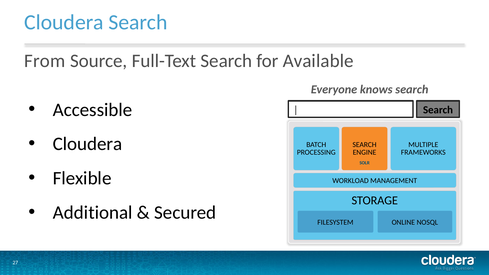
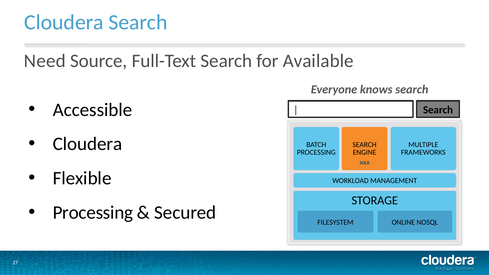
From: From -> Need
Additional at (93, 213): Additional -> Processing
